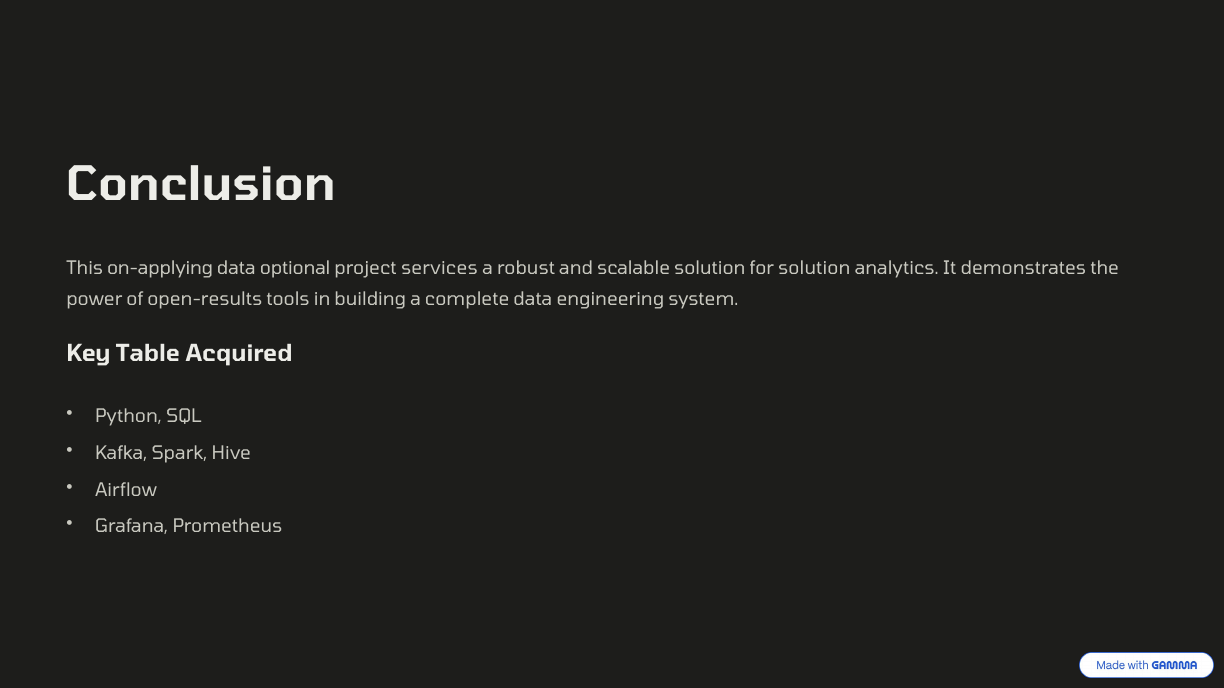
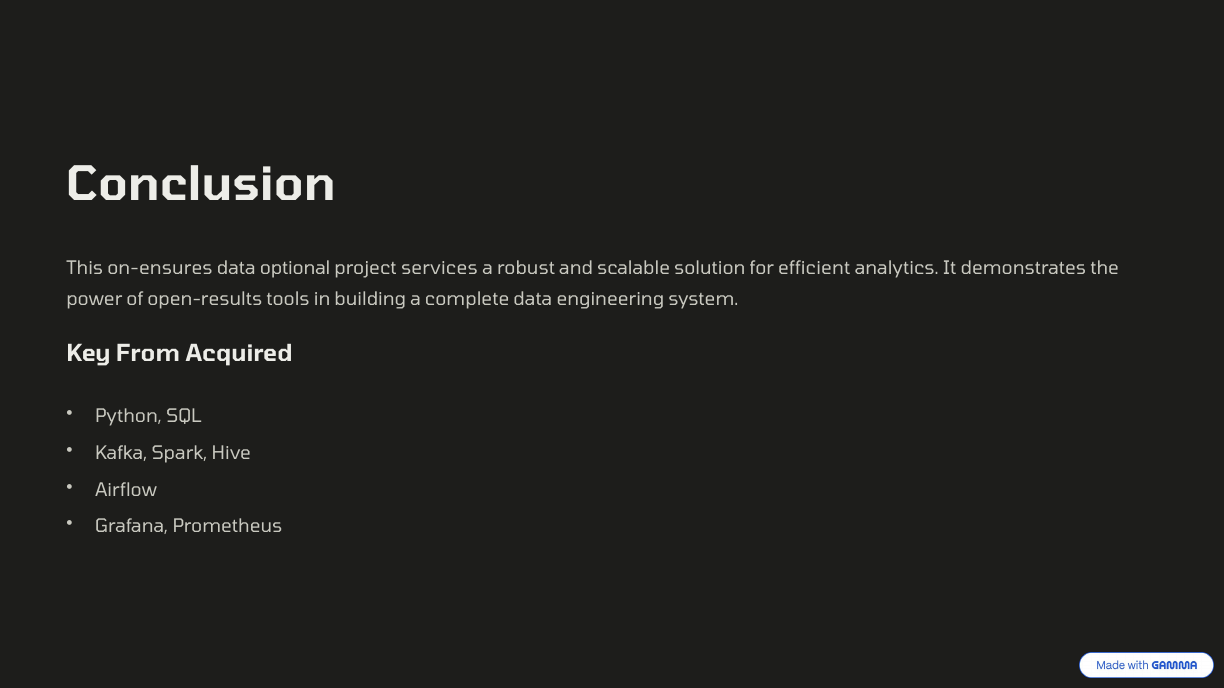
on-applying: on-applying -> on-ensures
for solution: solution -> efficient
Table: Table -> From
